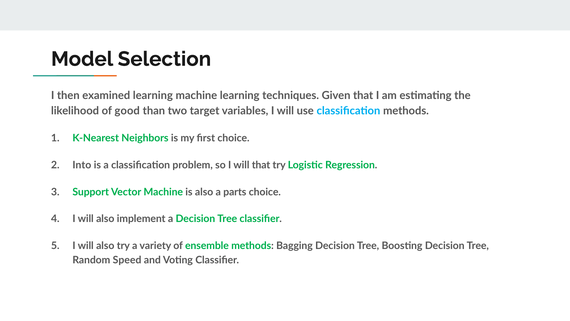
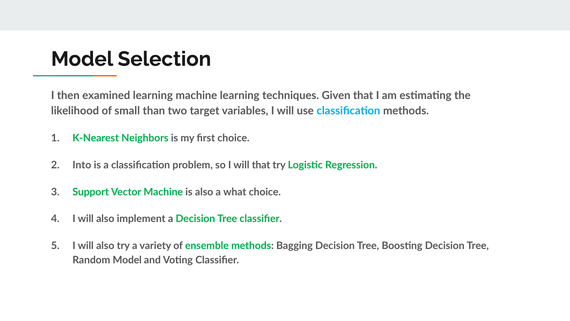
good: good -> small
parts: parts -> what
Random Speed: Speed -> Model
